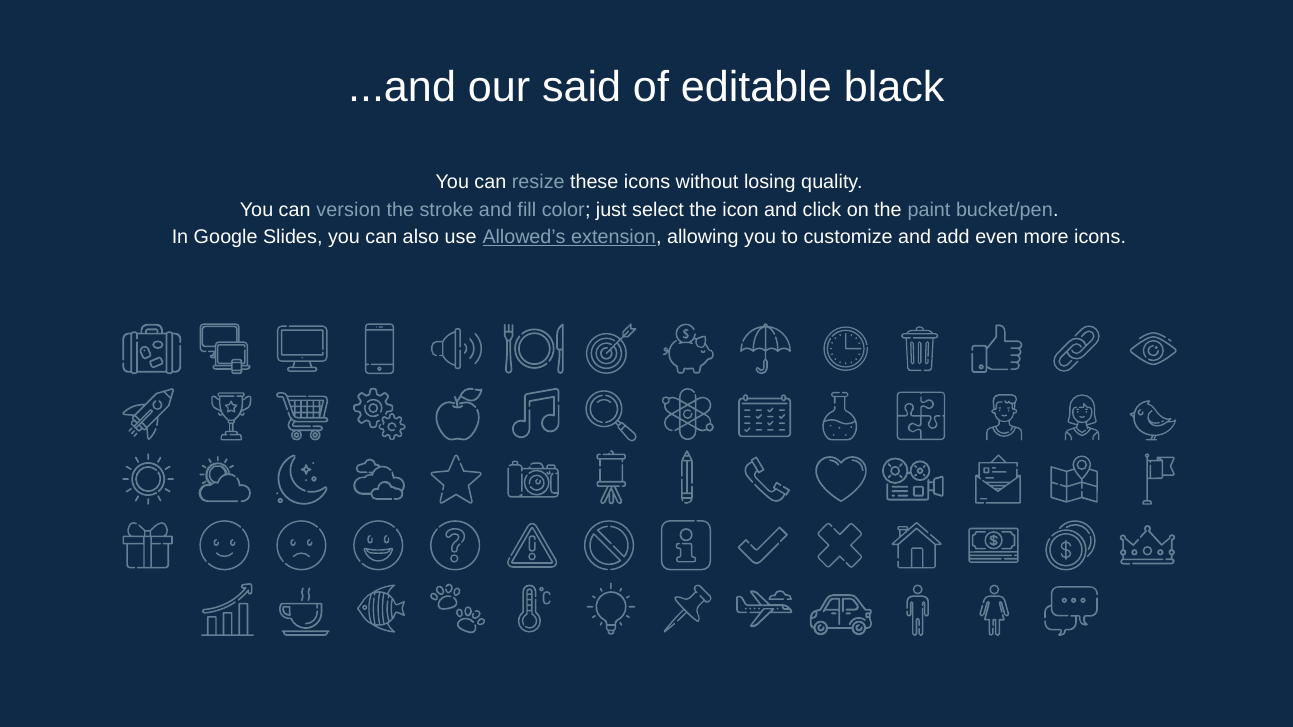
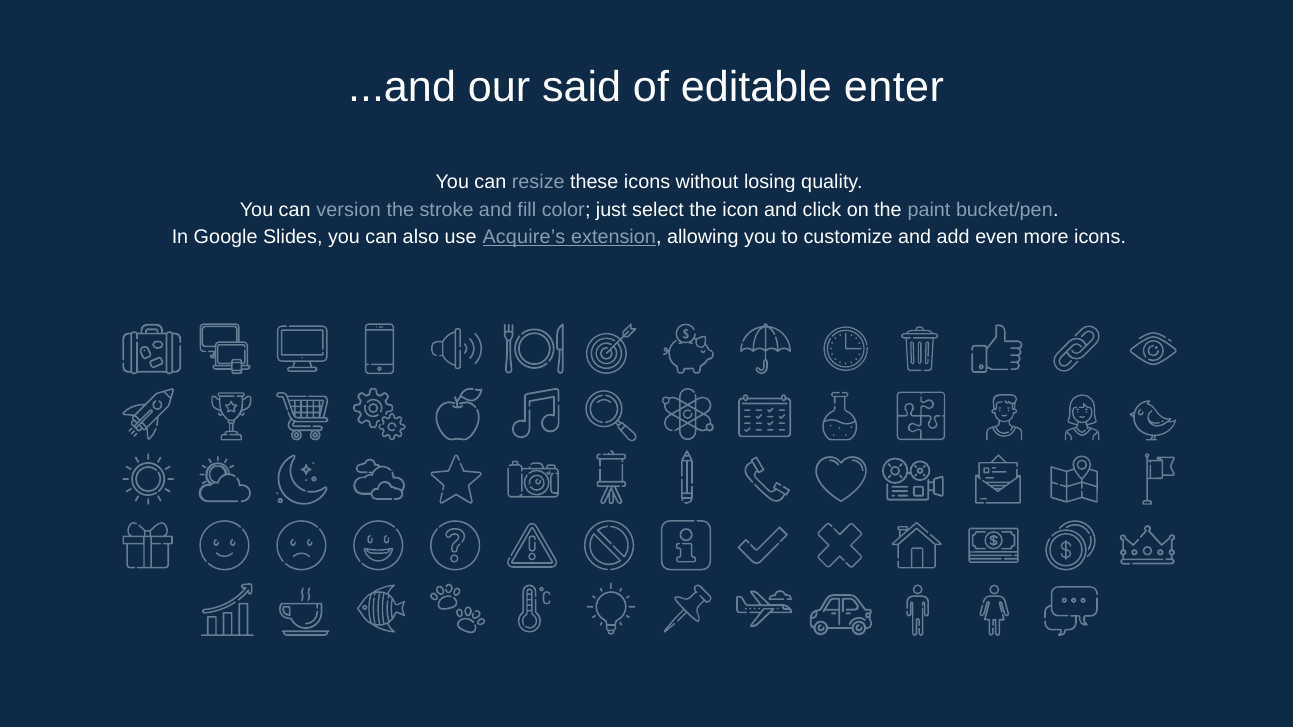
black: black -> enter
Allowed’s: Allowed’s -> Acquire’s
